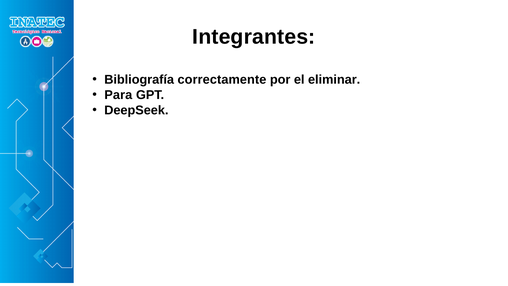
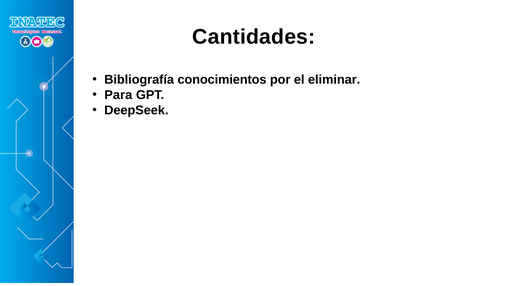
Integrantes: Integrantes -> Cantidades
correctamente: correctamente -> conocimientos
